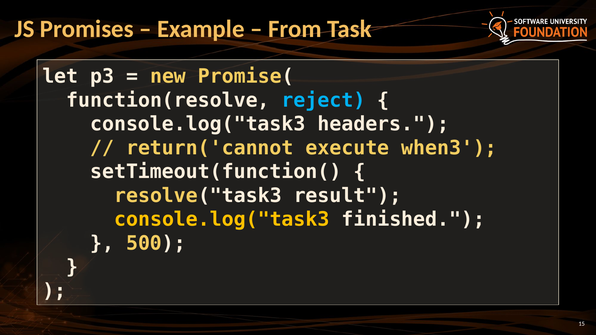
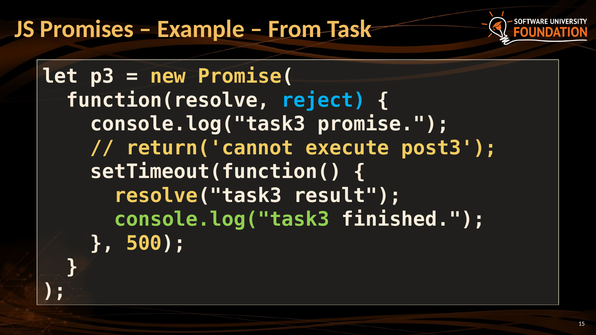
headers: headers -> promise
when3: when3 -> post3
console.log("task3 at (222, 220) colour: yellow -> light green
